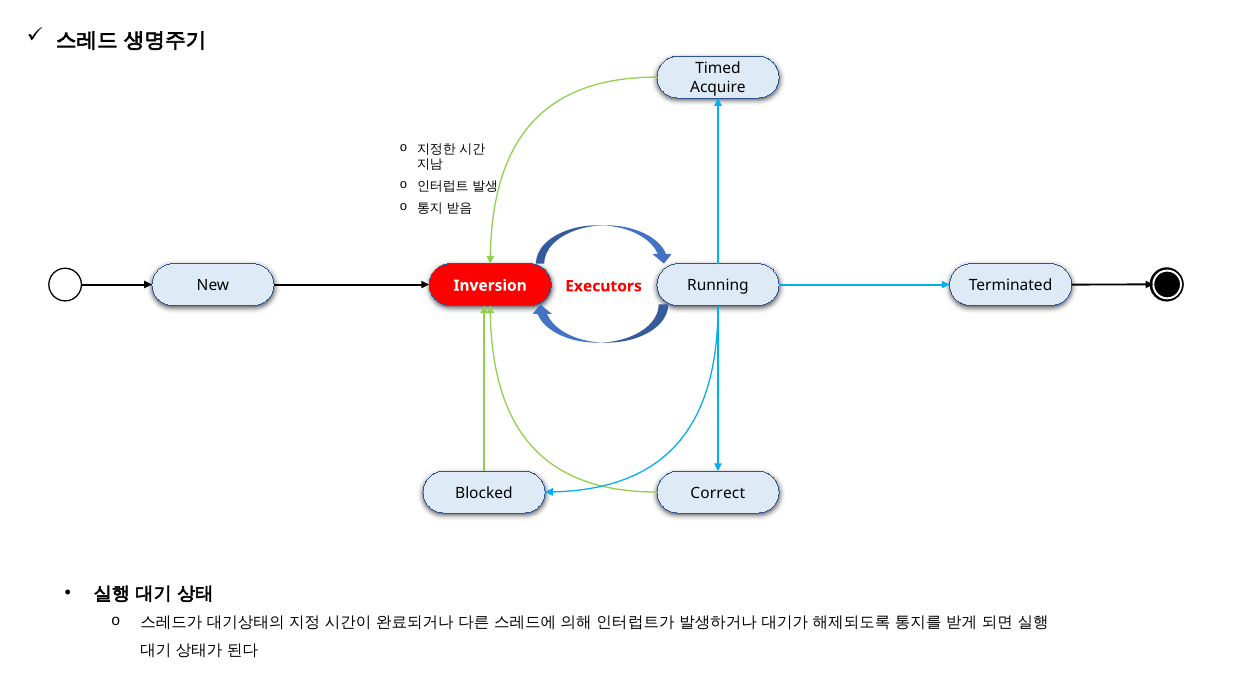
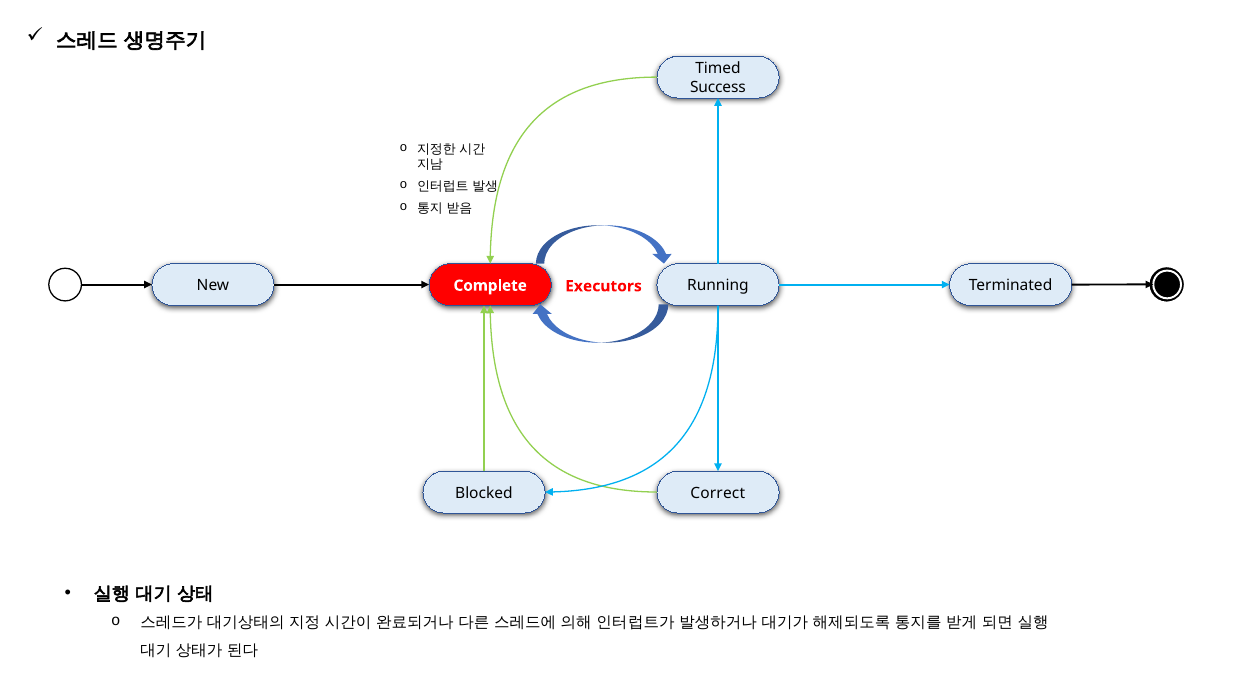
Acquire: Acquire -> Success
Inversion: Inversion -> Complete
